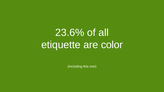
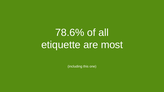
23.6%: 23.6% -> 78.6%
color: color -> most
